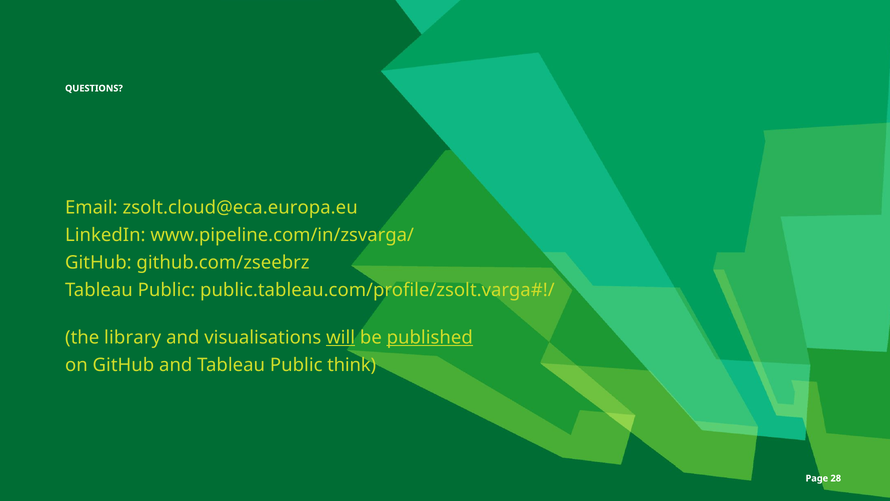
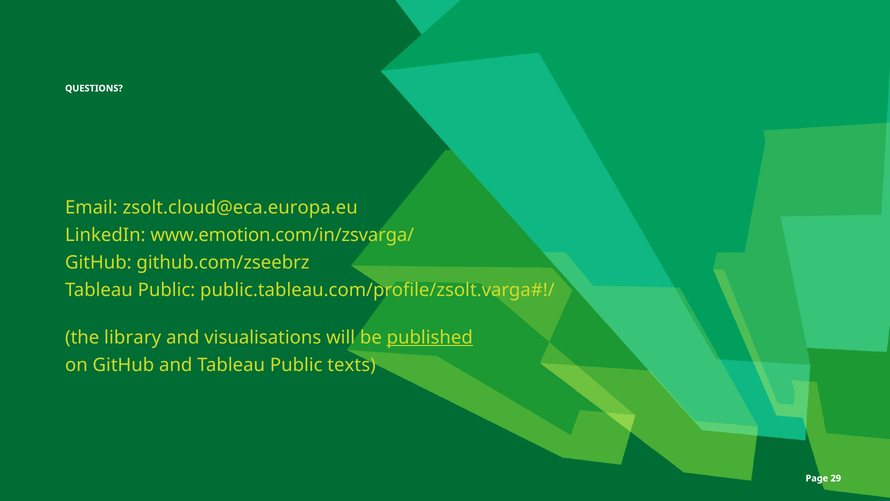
www.pipeline.com/in/zsvarga/: www.pipeline.com/in/zsvarga/ -> www.emotion.com/in/zsvarga/
will underline: present -> none
think: think -> texts
28: 28 -> 29
